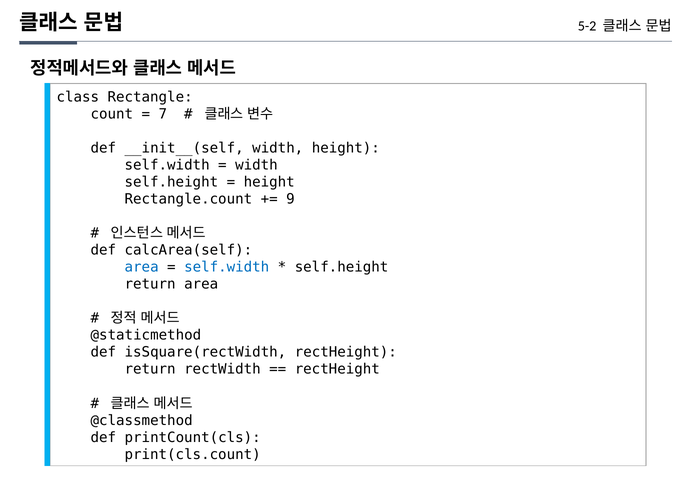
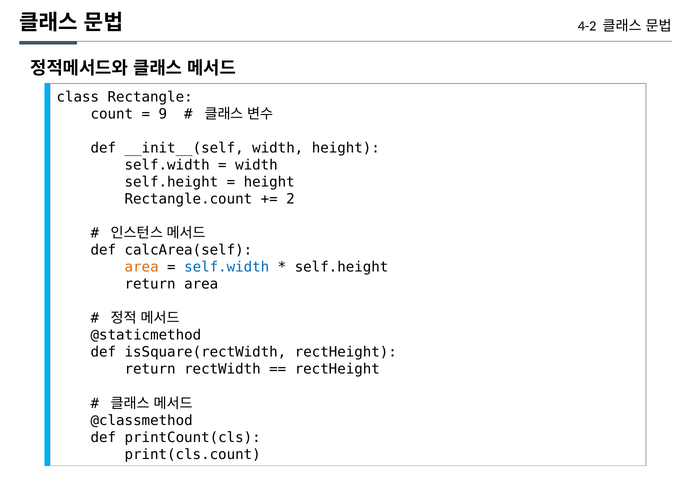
5-2: 5-2 -> 4-2
7: 7 -> 9
9: 9 -> 2
area at (142, 267) colour: blue -> orange
